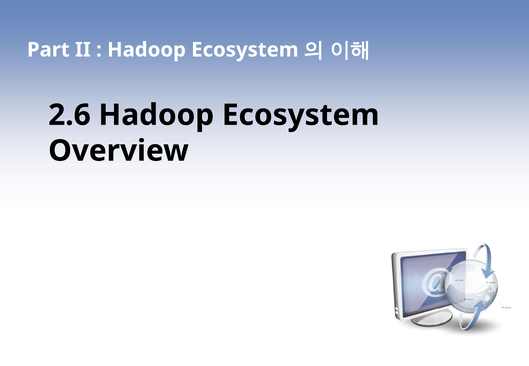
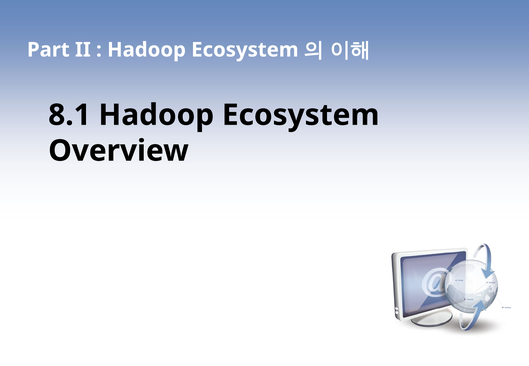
2.6: 2.6 -> 8.1
